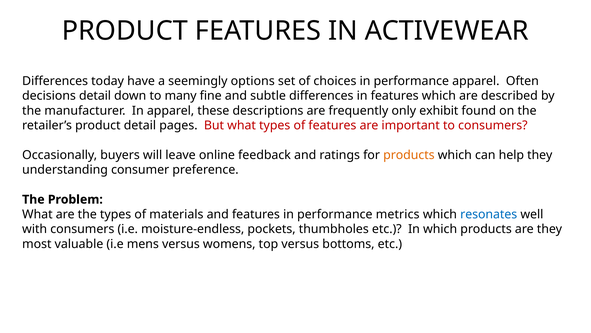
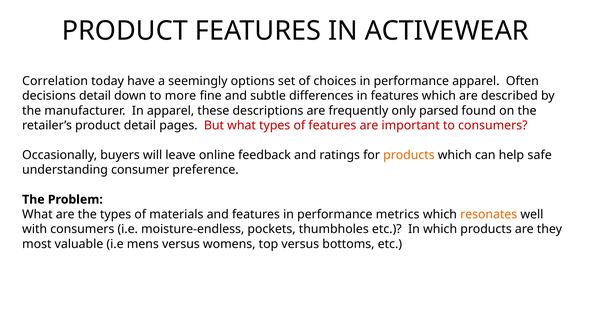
Differences at (55, 81): Differences -> Correlation
many: many -> more
exhibit: exhibit -> parsed
help they: they -> safe
resonates colour: blue -> orange
